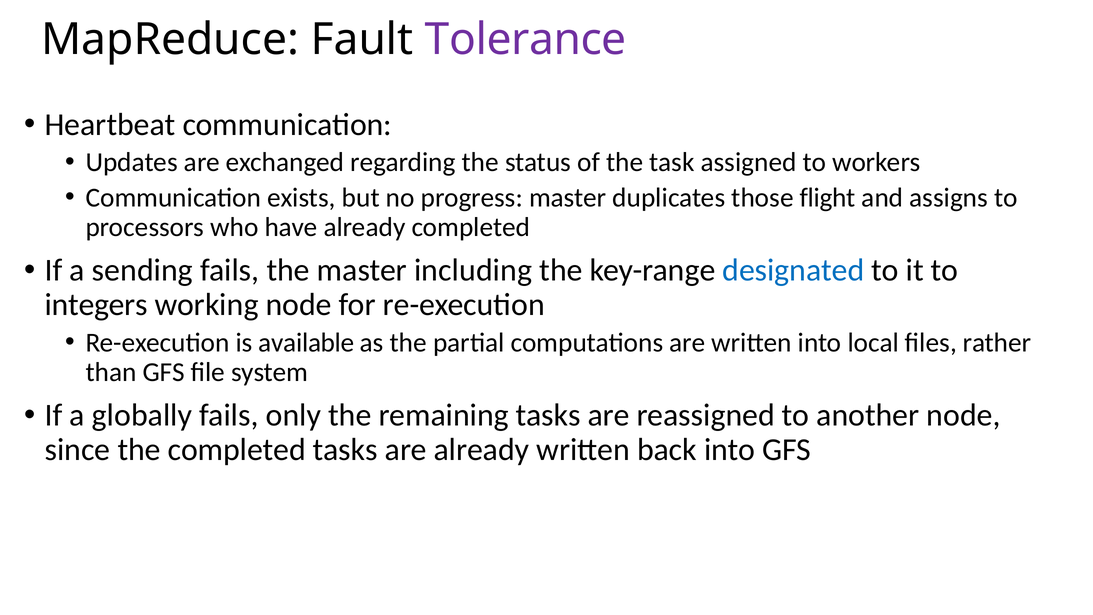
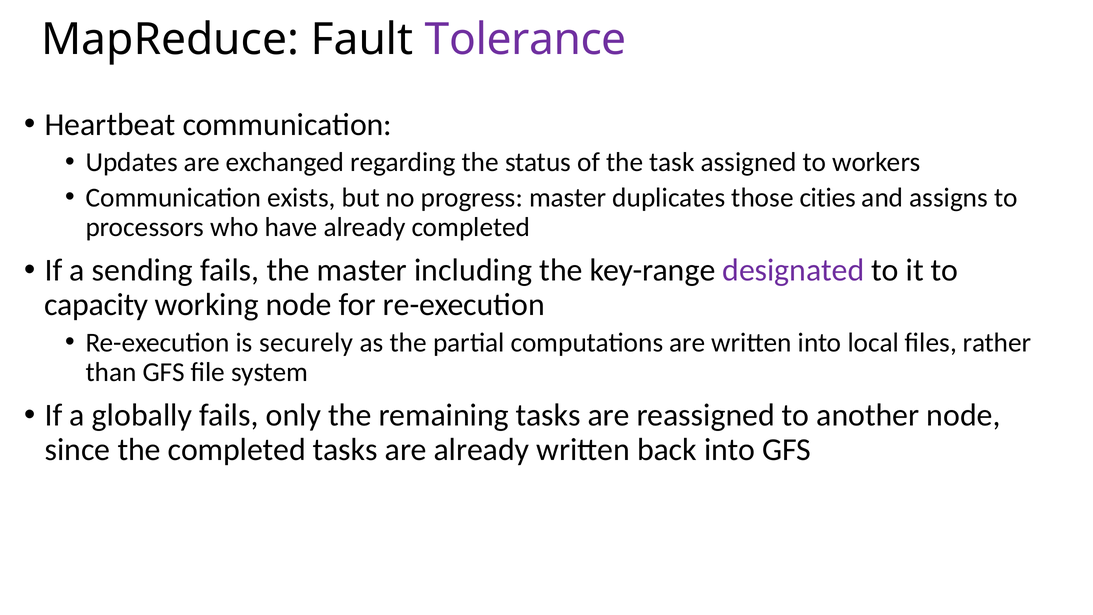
flight: flight -> cities
designated colour: blue -> purple
integers: integers -> capacity
available: available -> securely
